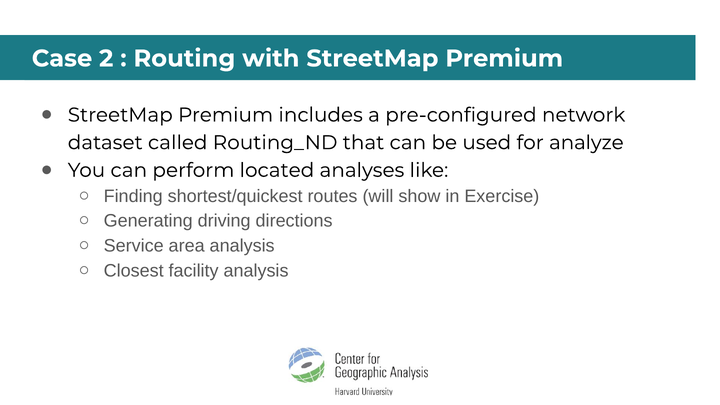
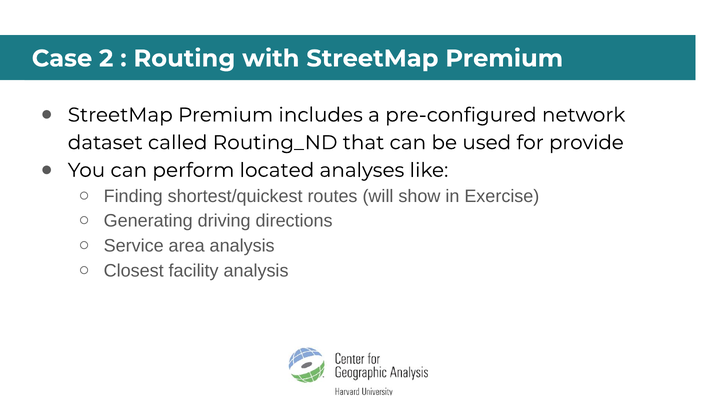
analyze: analyze -> provide
